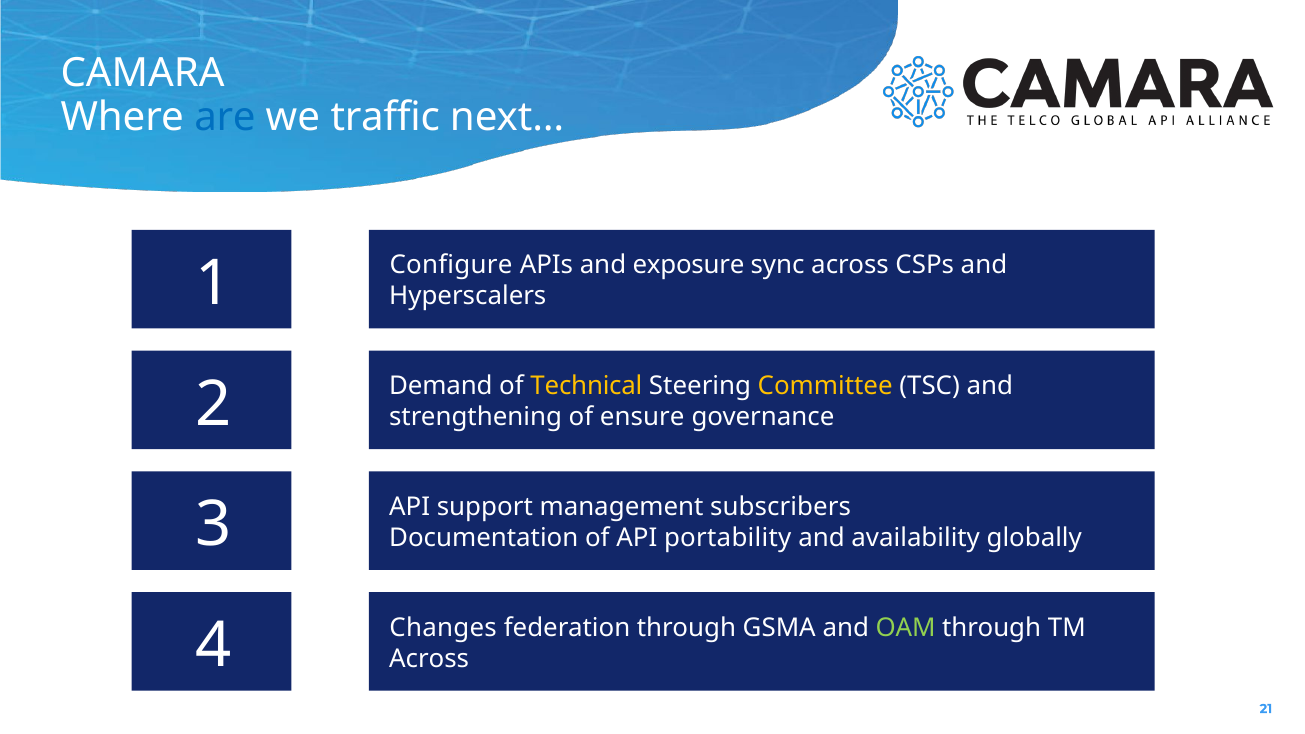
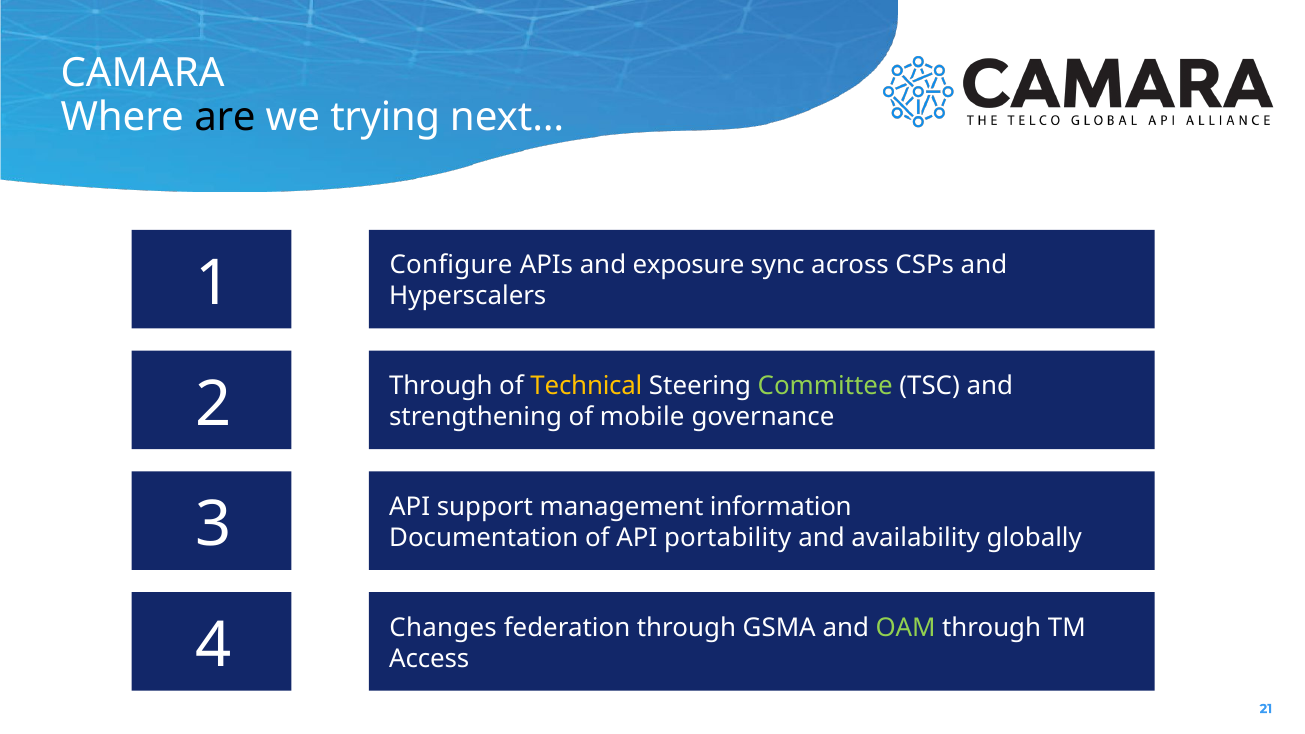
are colour: blue -> black
traffic: traffic -> trying
Demand at (441, 386): Demand -> Through
Committee colour: yellow -> light green
ensure: ensure -> mobile
subscribers: subscribers -> information
Across at (429, 659): Across -> Access
